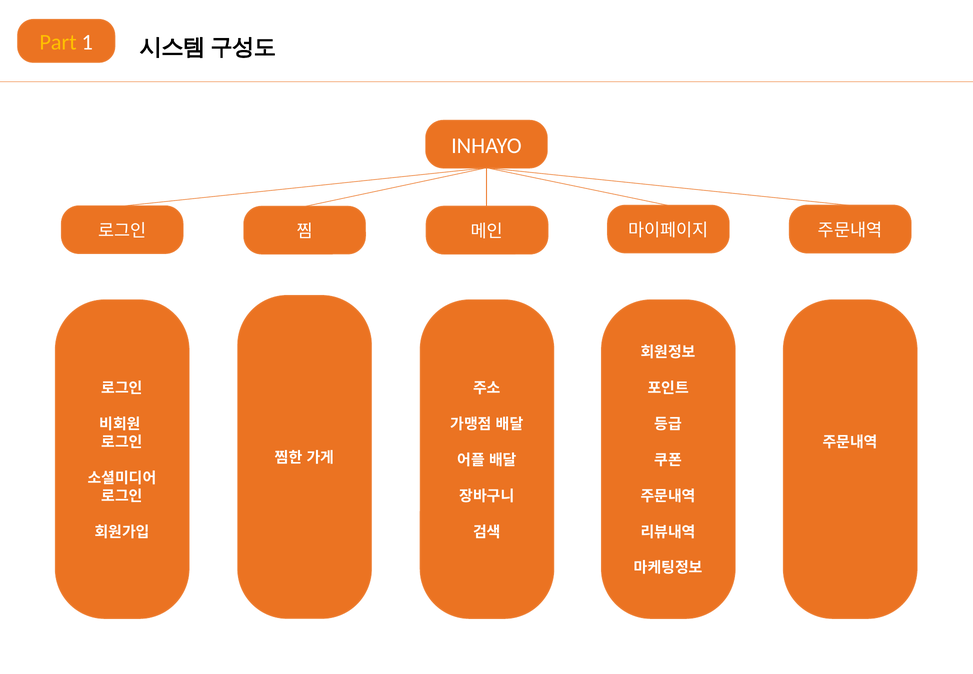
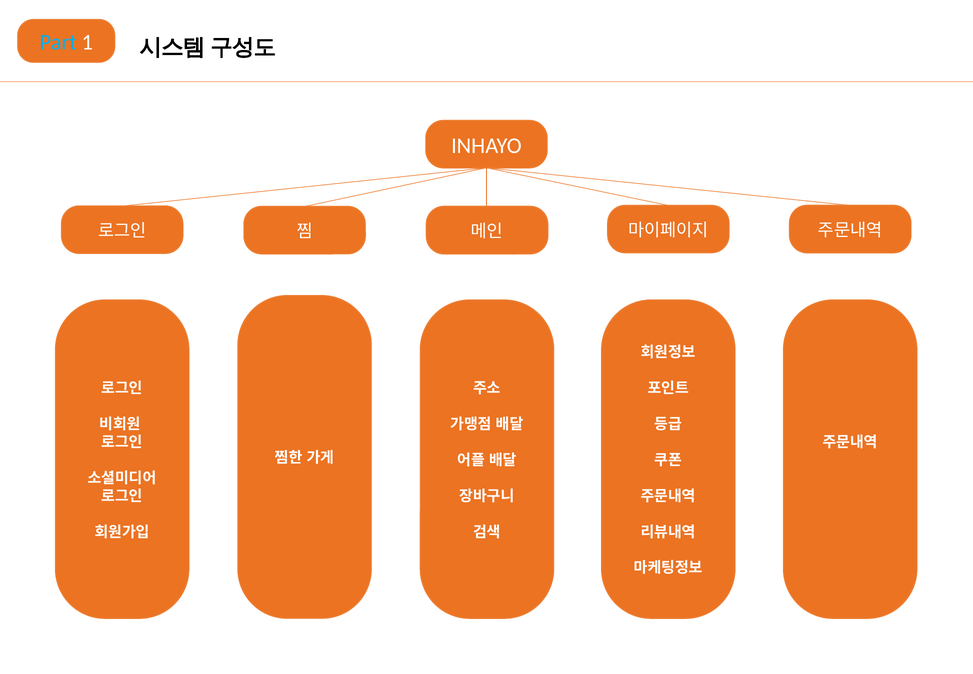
Part colour: yellow -> light blue
